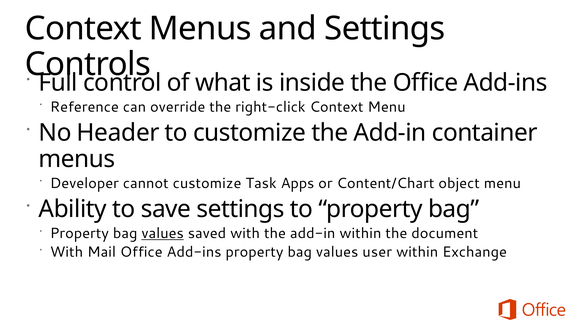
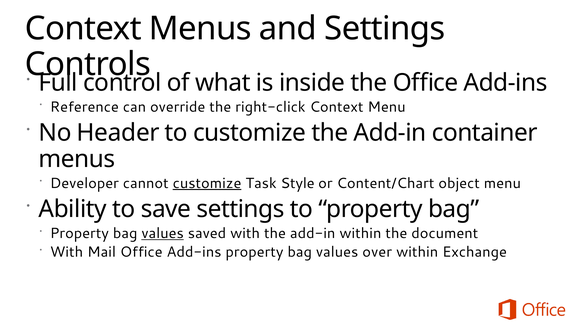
customize at (207, 183) underline: none -> present
Apps: Apps -> Style
user: user -> over
